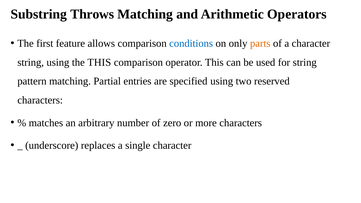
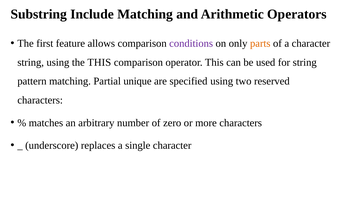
Throws: Throws -> Include
conditions colour: blue -> purple
entries: entries -> unique
